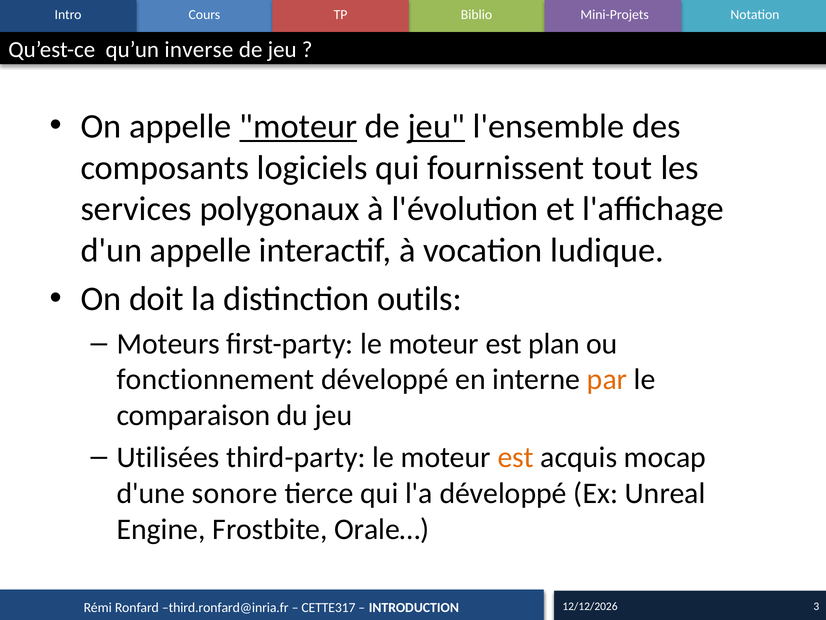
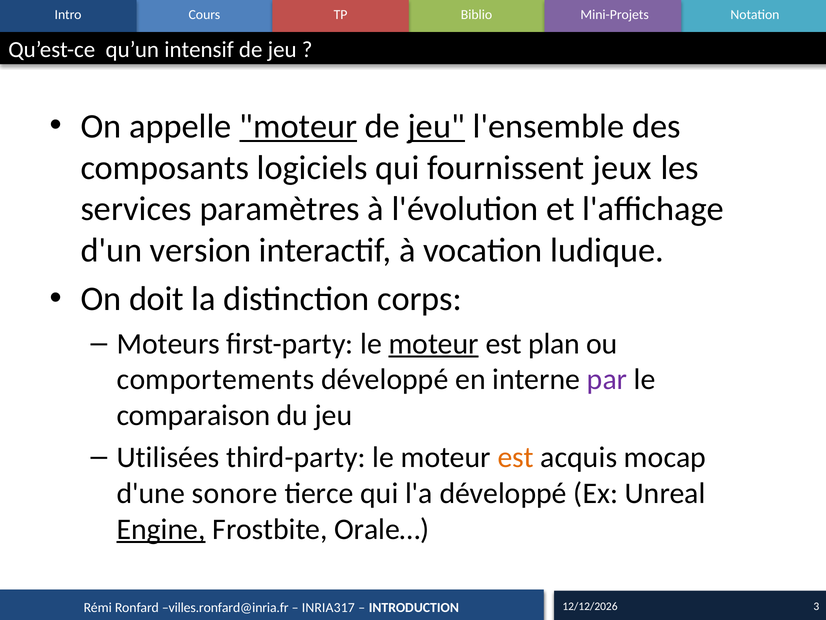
inverse: inverse -> intensif
tout: tout -> jeux
polygonaux: polygonaux -> paramètres
d'un appelle: appelle -> version
outils: outils -> corps
moteur at (434, 343) underline: none -> present
fonctionnement: fonctionnement -> comportements
par colour: orange -> purple
Engine underline: none -> present
third.ronfard@inria.fr: third.ronfard@inria.fr -> villes.ronfard@inria.fr
CETTE317: CETTE317 -> INRIA317
